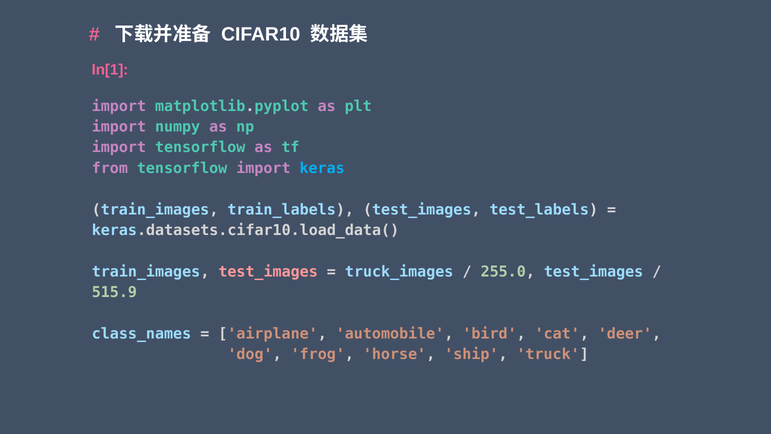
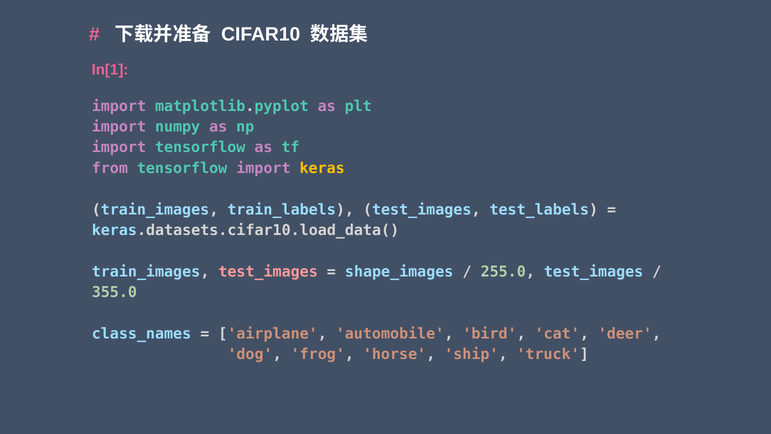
keras colour: light blue -> yellow
truck_images: truck_images -> shape_images
515.9: 515.9 -> 355.0
